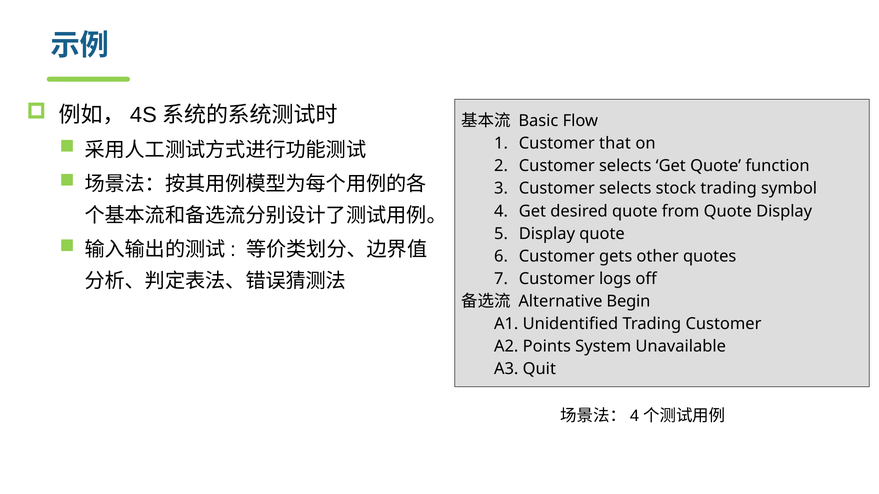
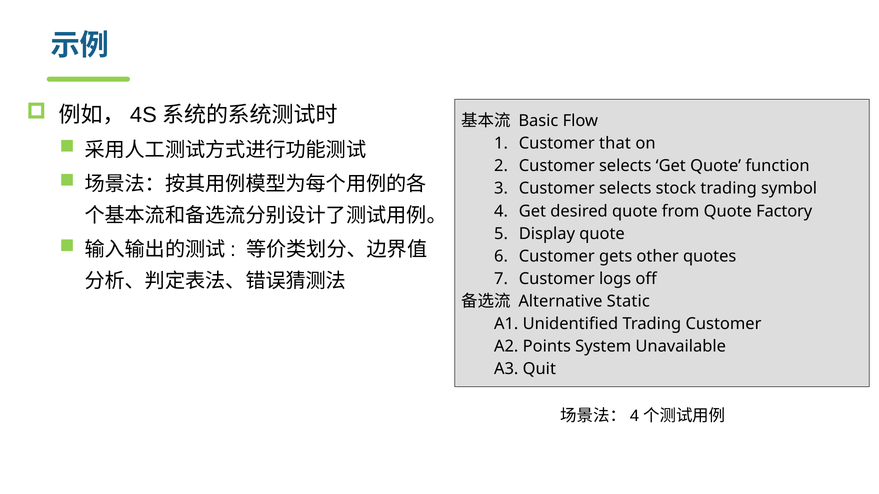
Quote Display: Display -> Factory
Begin: Begin -> Static
